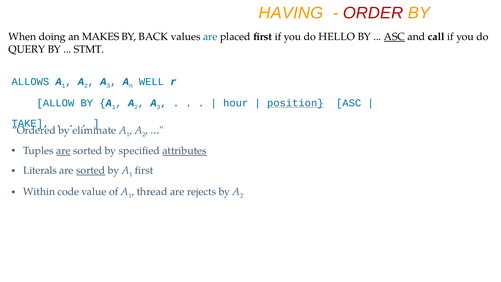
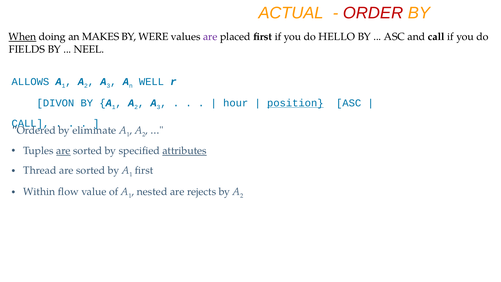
HAVING: HAVING -> ACTUAL
When underline: none -> present
BACK: BACK -> WERE
are at (210, 37) colour: blue -> purple
ASC at (394, 37) underline: present -> none
QUERY: QUERY -> FIELDS
STMT: STMT -> NEEL
ALLOW: ALLOW -> DIVON
TAKE at (30, 123): TAKE -> CALL
Literals: Literals -> Thread
sorted at (91, 170) underline: present -> none
code: code -> flow
thread: thread -> nested
